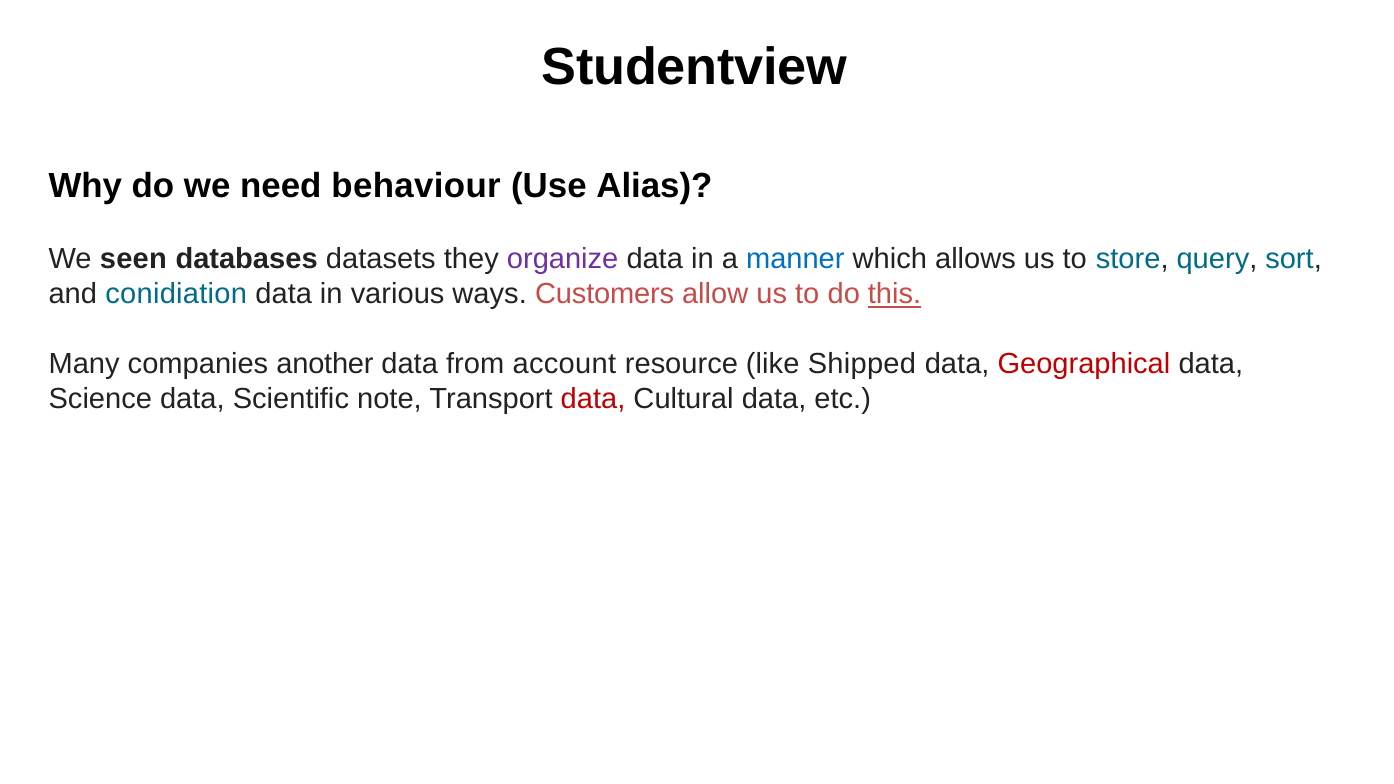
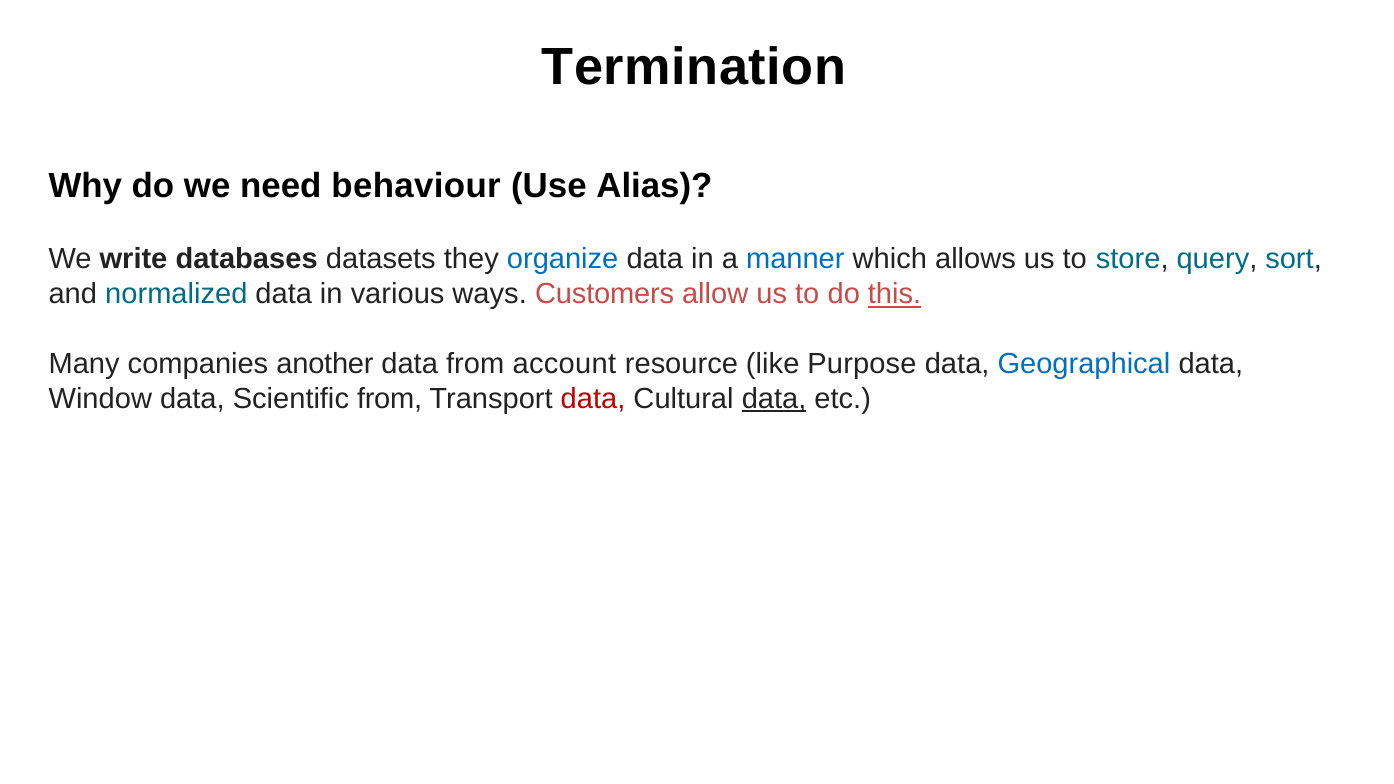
Studentview: Studentview -> Termination
seen: seen -> write
organize colour: purple -> blue
conidiation: conidiation -> normalized
Shipped: Shipped -> Purpose
Geographical colour: red -> blue
Science: Science -> Window
Scientific note: note -> from
data at (774, 399) underline: none -> present
